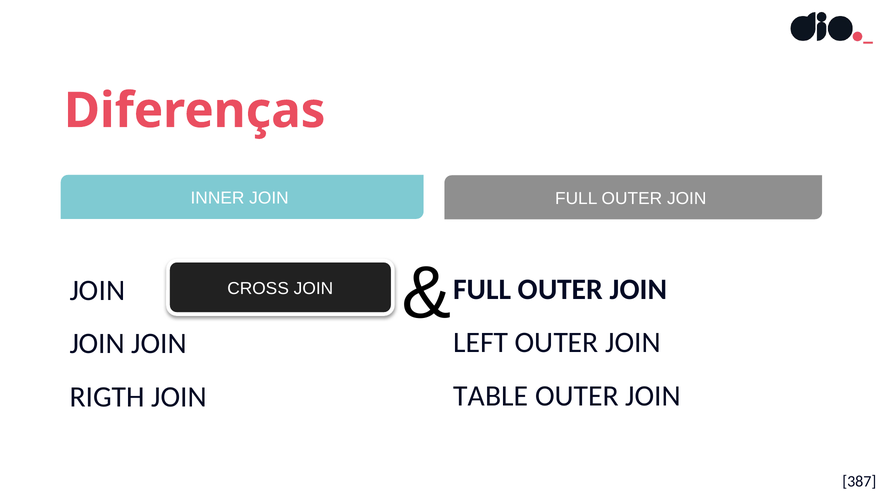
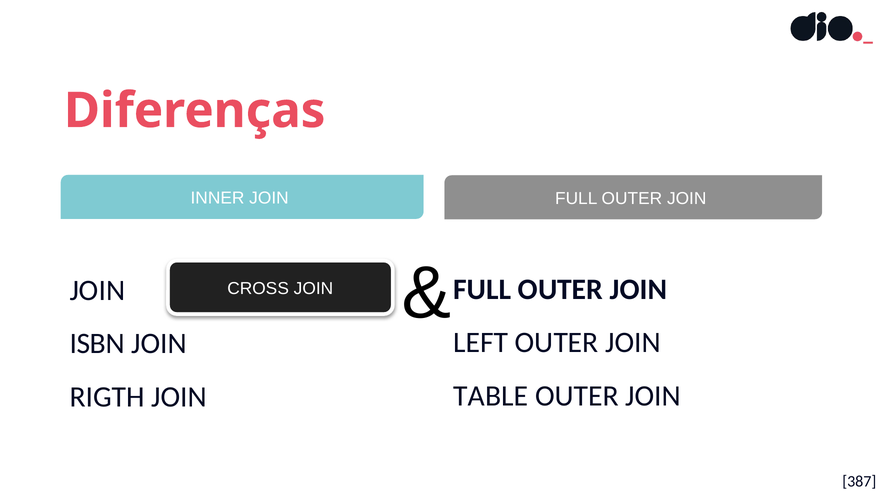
JOIN at (97, 344): JOIN -> ISBN
